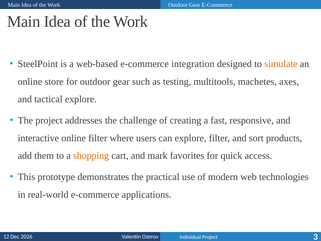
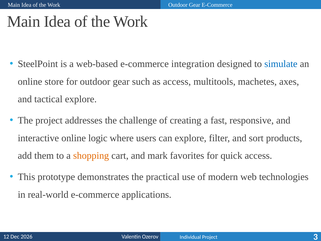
simulate colour: orange -> blue
as testing: testing -> access
online filter: filter -> logic
